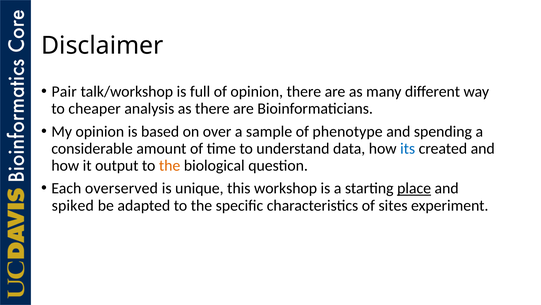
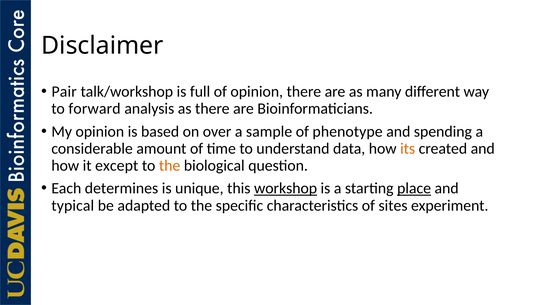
cheaper: cheaper -> forward
its colour: blue -> orange
output: output -> except
overserved: overserved -> determines
workshop underline: none -> present
spiked: spiked -> typical
